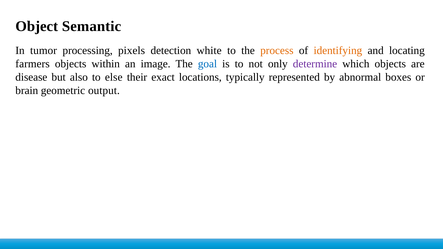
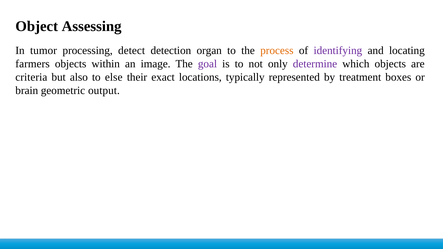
Semantic: Semantic -> Assessing
pixels: pixels -> detect
white: white -> organ
identifying colour: orange -> purple
goal colour: blue -> purple
disease: disease -> criteria
abnormal: abnormal -> treatment
